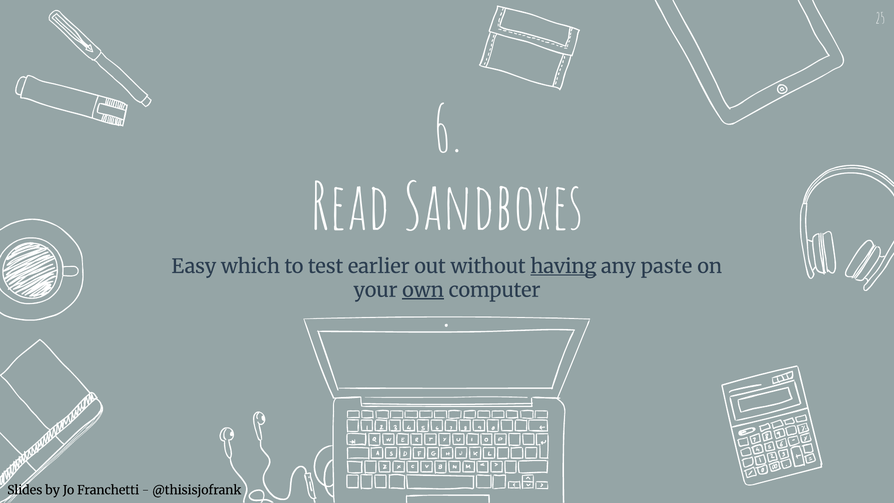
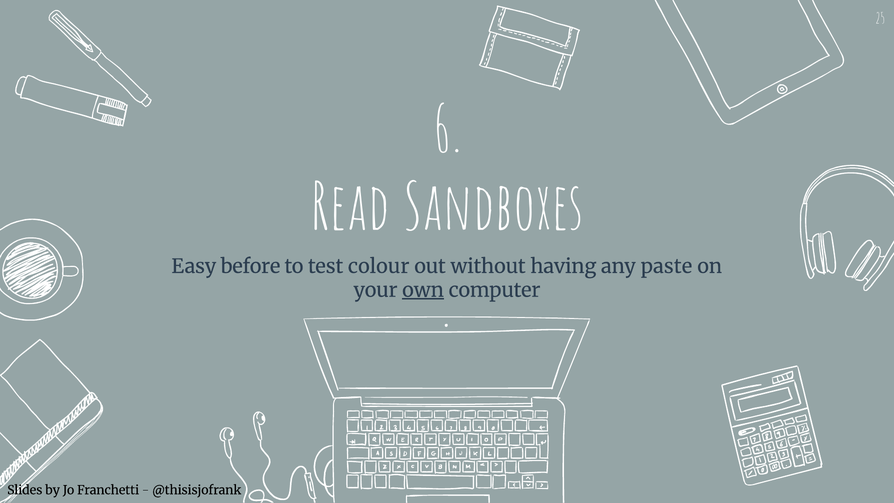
which: which -> before
earlier: earlier -> colour
having underline: present -> none
